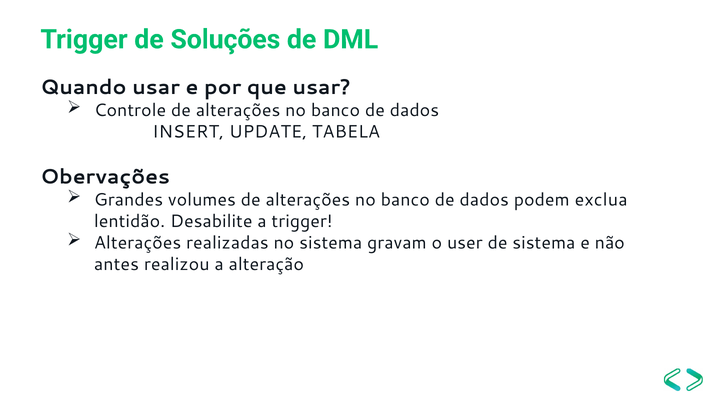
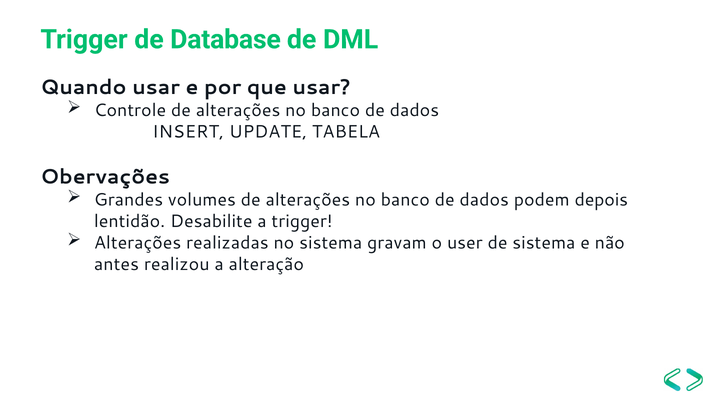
Soluções: Soluções -> Database
exclua: exclua -> depois
